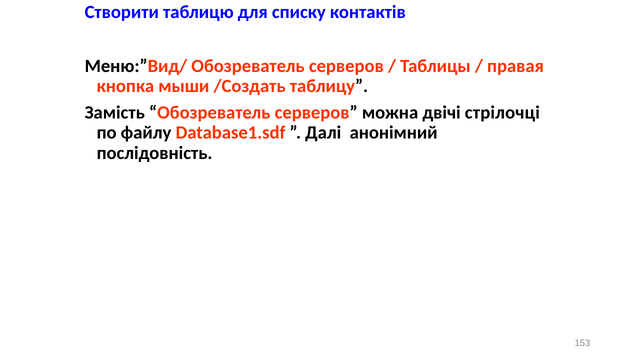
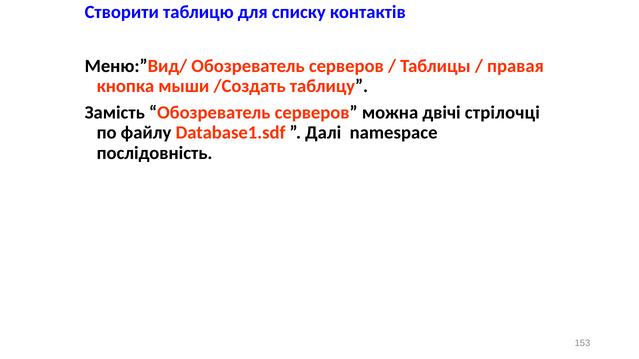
анонімний: анонімний -> namespace
